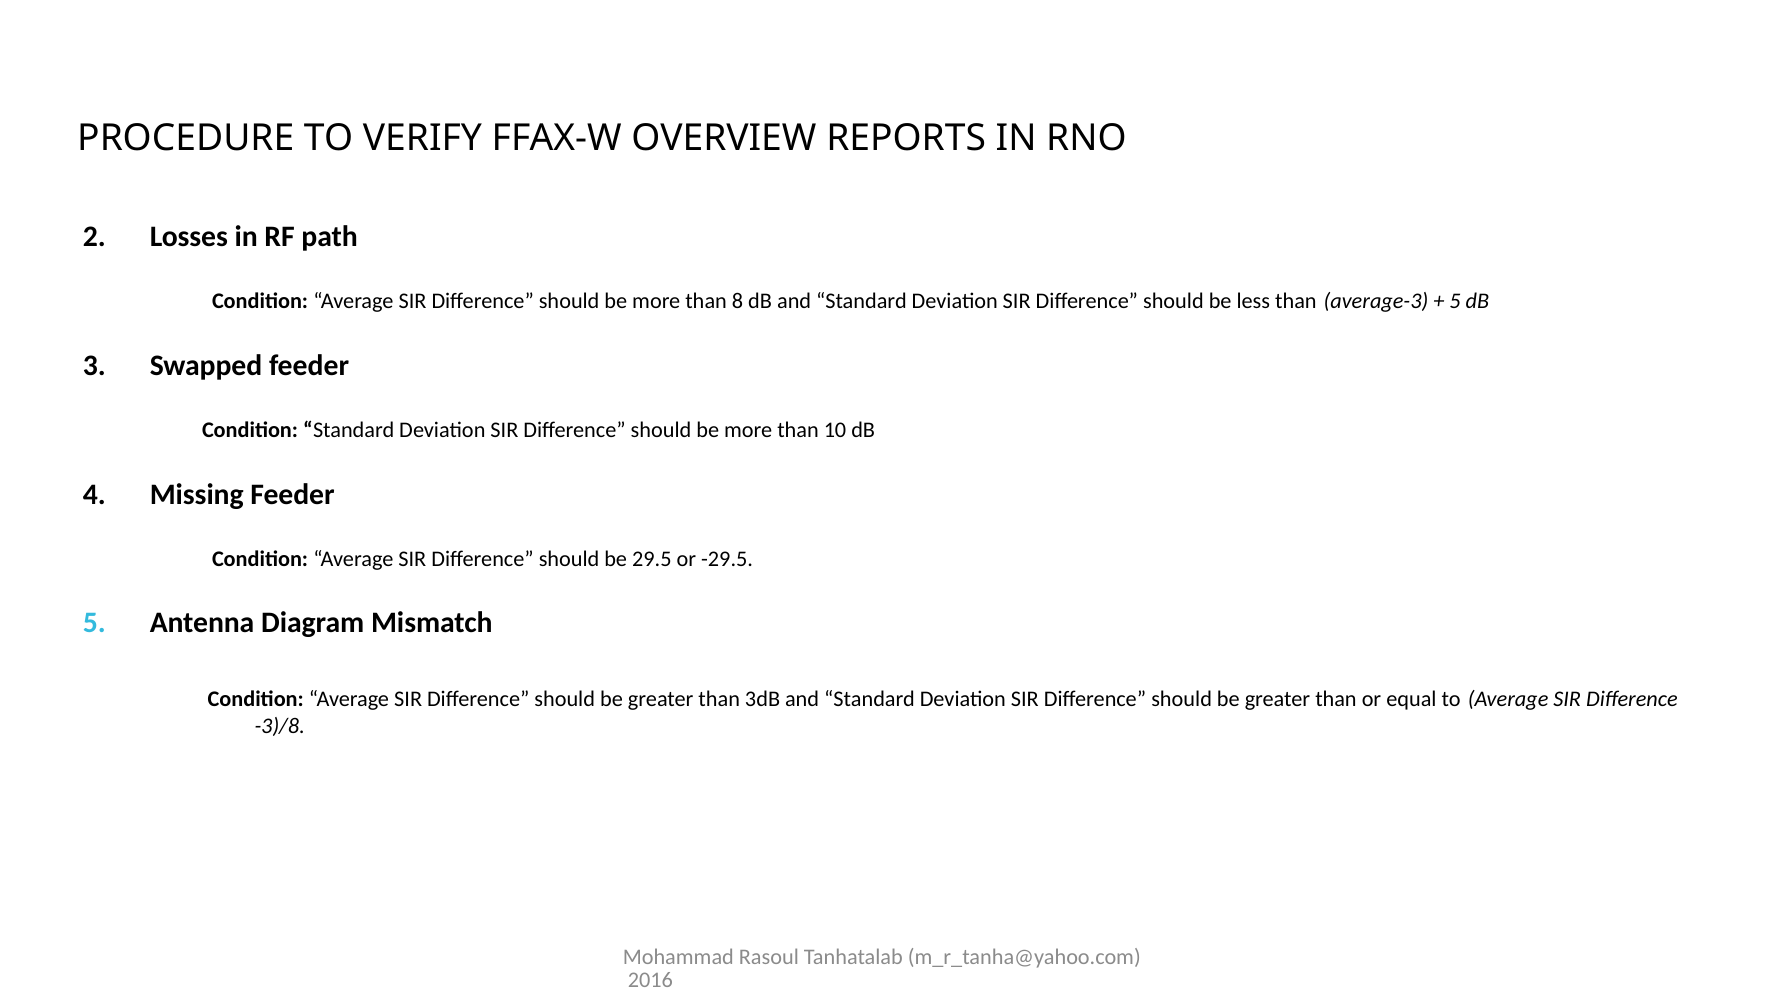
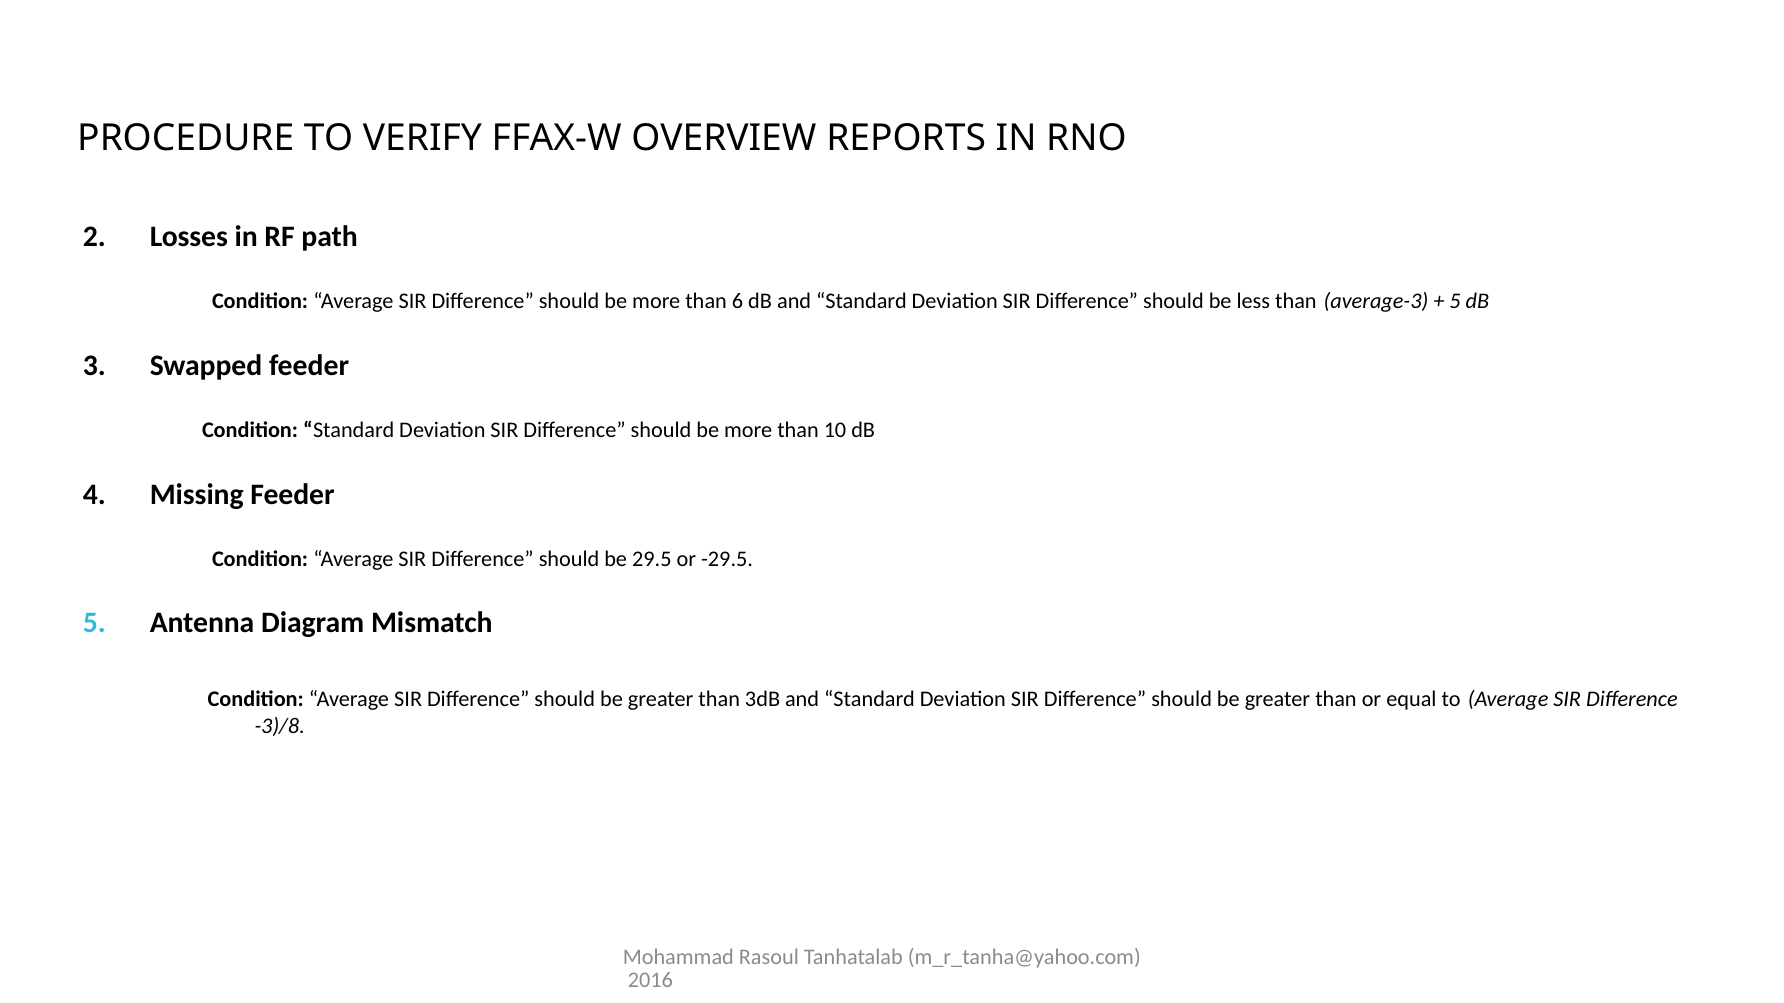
8: 8 -> 6
